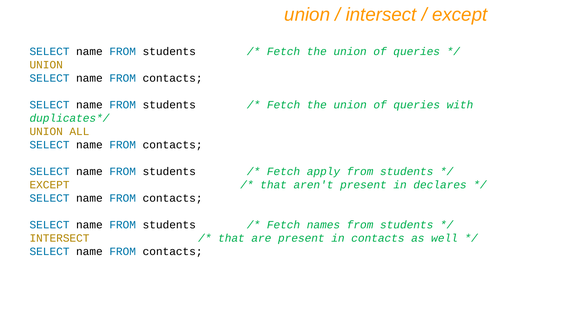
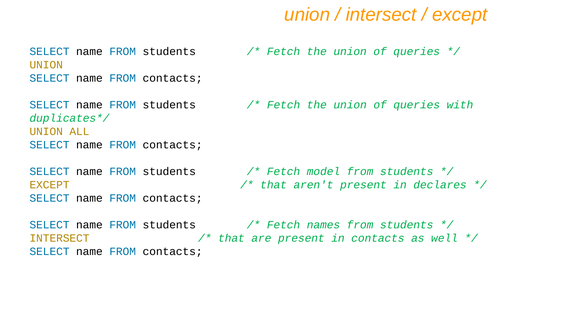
apply: apply -> model
